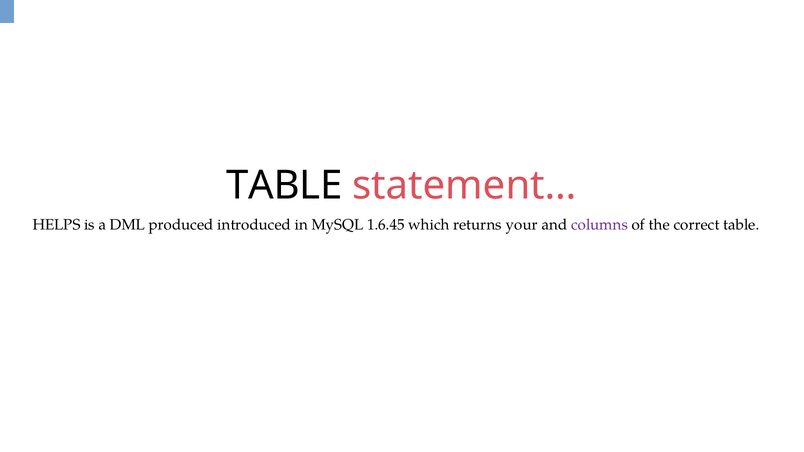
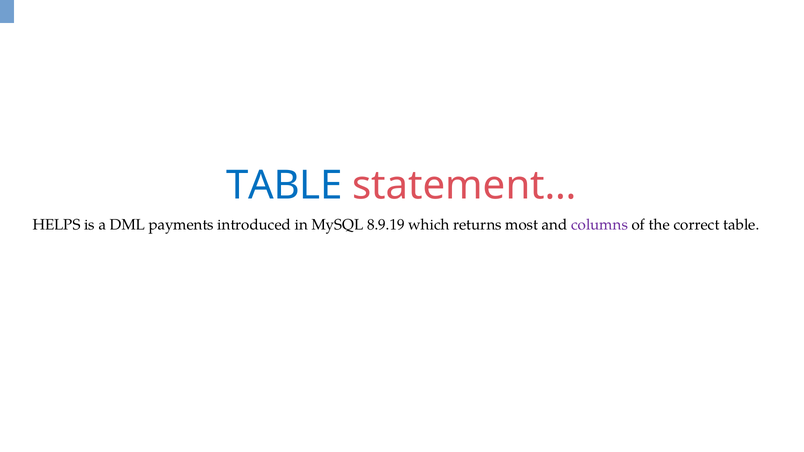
TABLE at (284, 186) colour: black -> blue
produced: produced -> payments
1.6.45: 1.6.45 -> 8.9.19
your: your -> most
